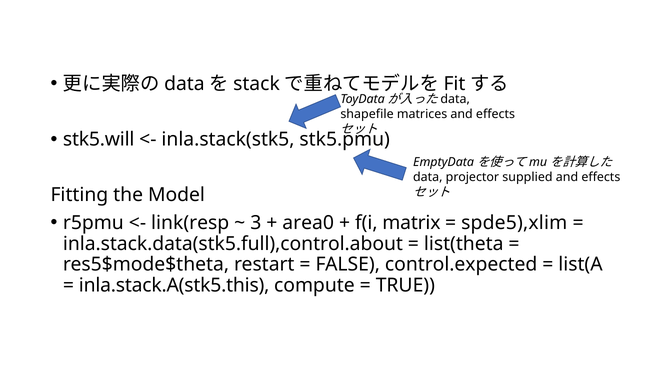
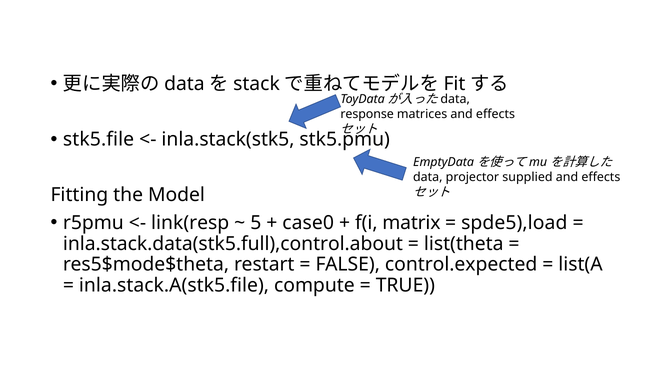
shapefile: shapefile -> response
stk5.will: stk5.will -> stk5.file
3: 3 -> 5
area0: area0 -> case0
spde5),xlim: spde5),xlim -> spde5),load
inla.stack.A(stk5.this: inla.stack.A(stk5.this -> inla.stack.A(stk5.file
